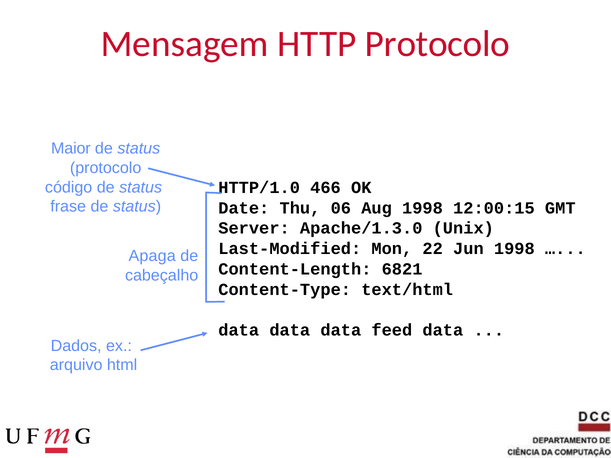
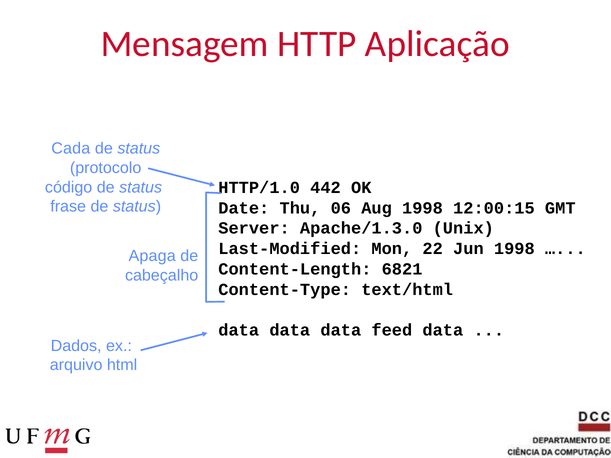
HTTP Protocolo: Protocolo -> Aplicação
Maior: Maior -> Cada
466: 466 -> 442
